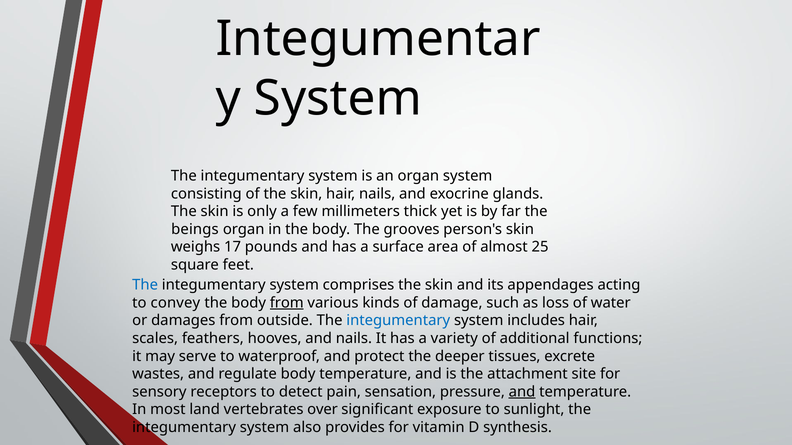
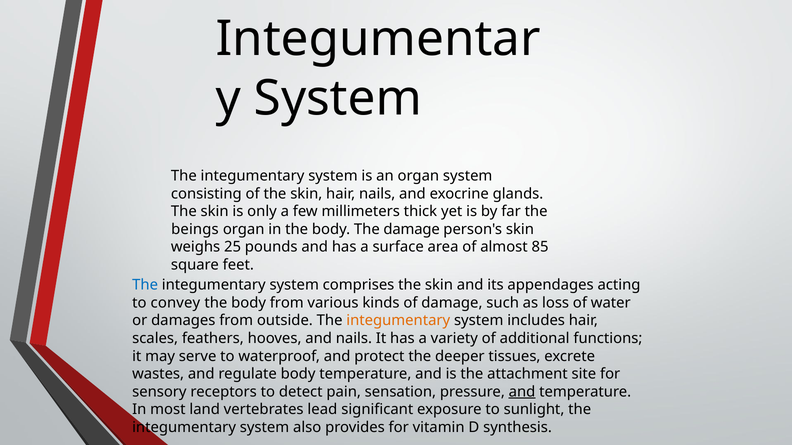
The grooves: grooves -> damage
17: 17 -> 25
25: 25 -> 85
from at (287, 303) underline: present -> none
integumentary at (398, 321) colour: blue -> orange
over: over -> lead
